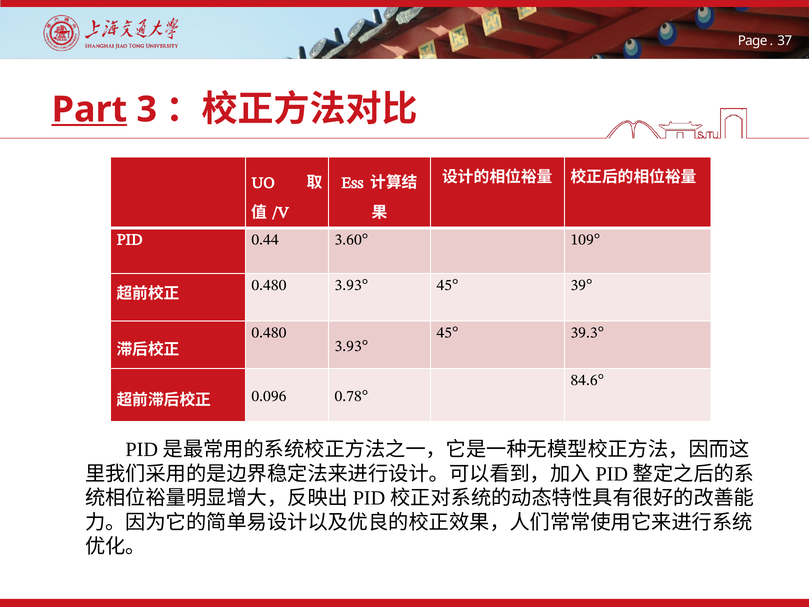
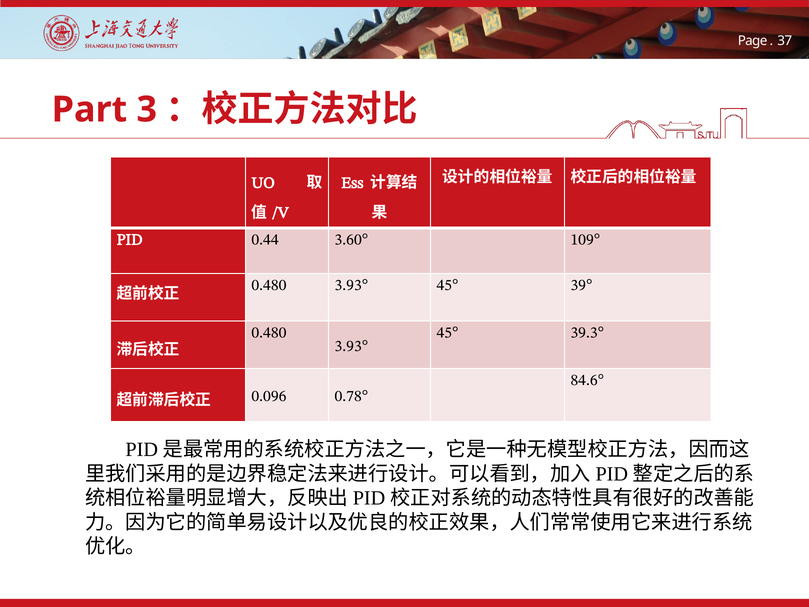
Part underline: present -> none
